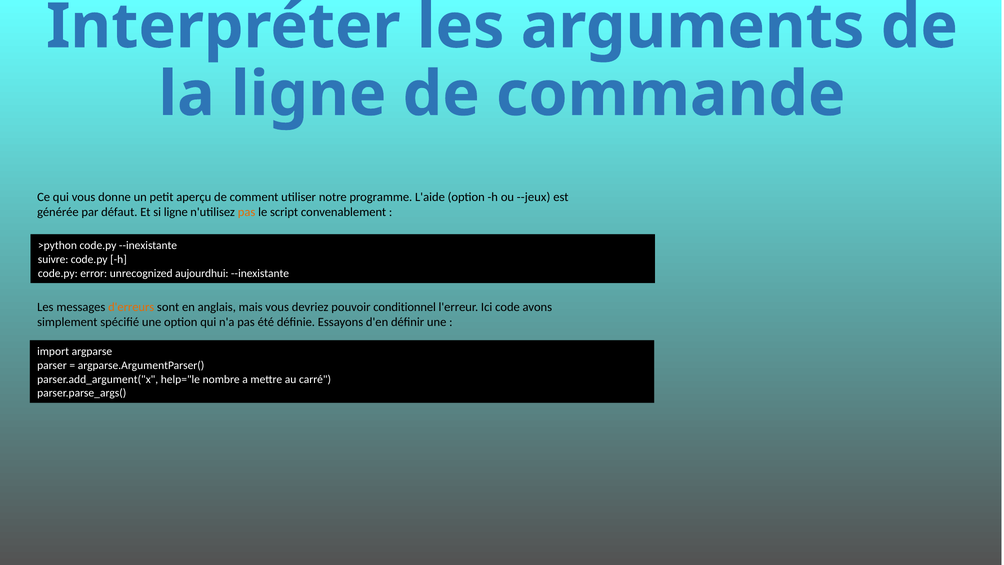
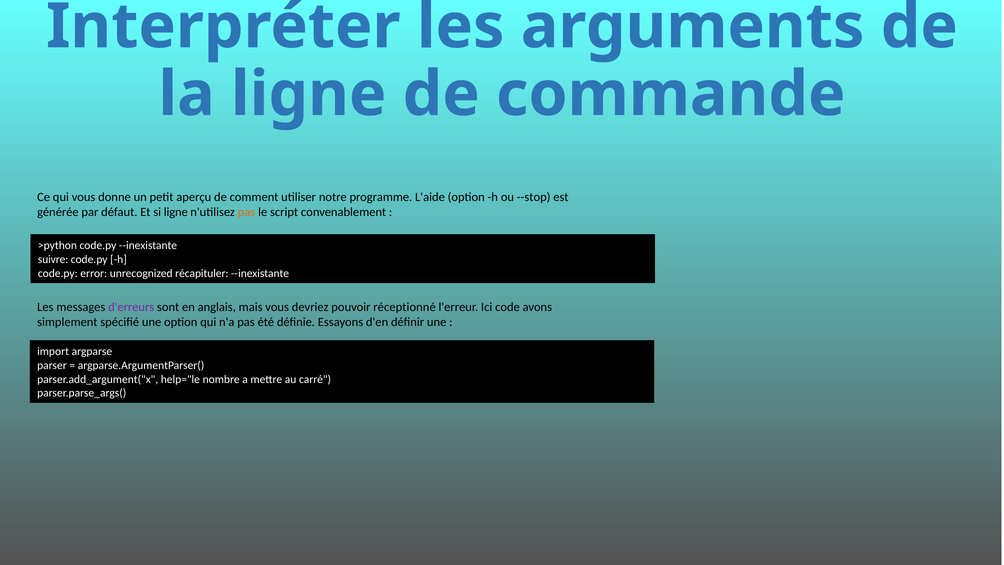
--jeux: --jeux -> --stop
aujourdhui: aujourdhui -> récapituler
d'erreurs colour: orange -> purple
conditionnel: conditionnel -> réceptionné
